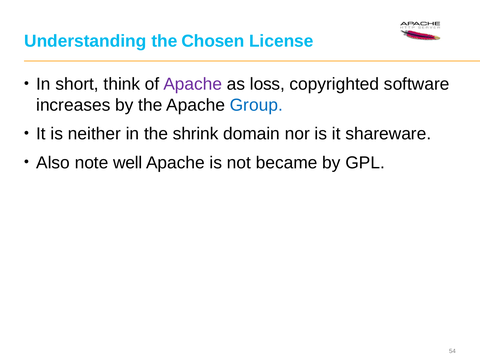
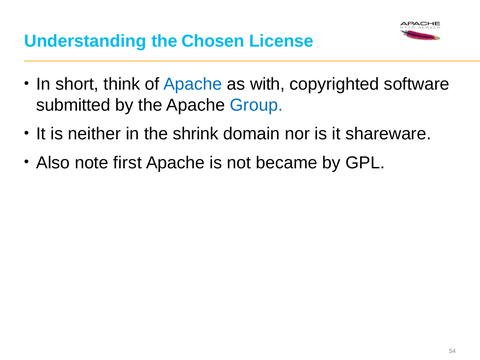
Apache at (193, 84) colour: purple -> blue
loss: loss -> with
increases: increases -> submitted
well: well -> first
